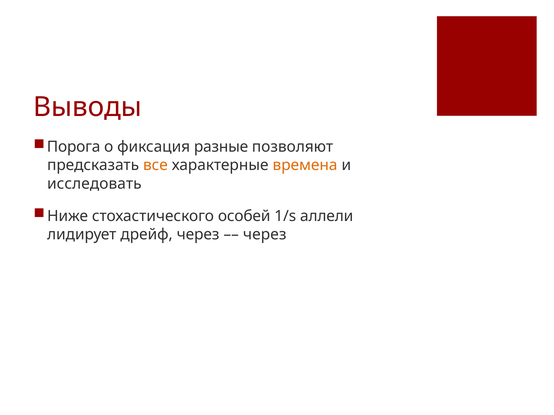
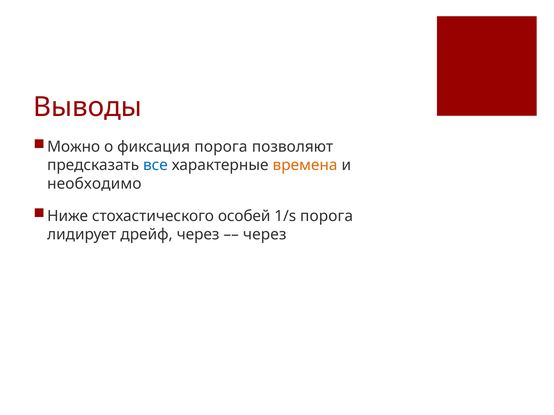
Порога: Порога -> Можно
фиксация разные: разные -> порога
все colour: orange -> blue
исследовать: исследовать -> необходимо
1/s аллели: аллели -> порога
